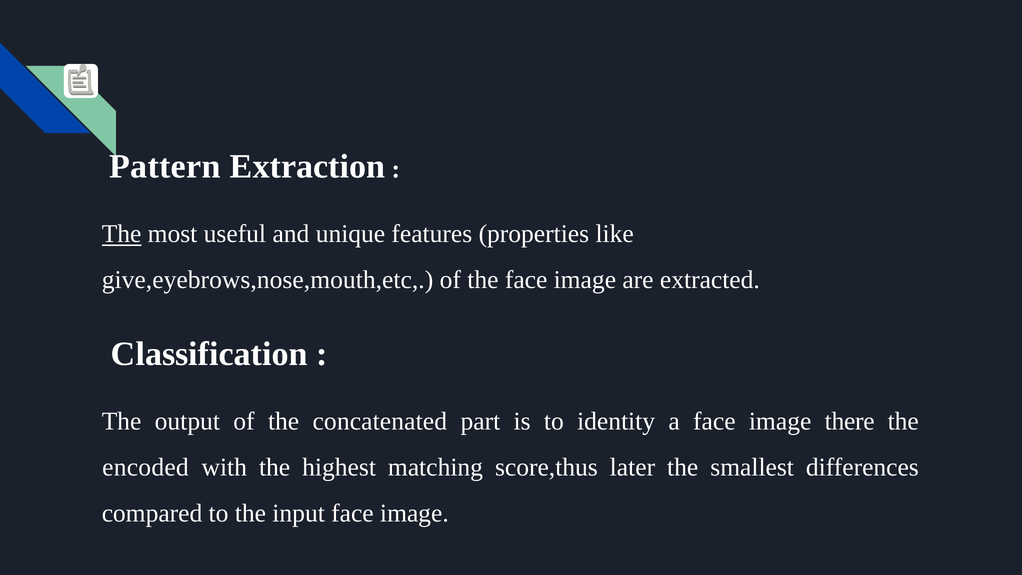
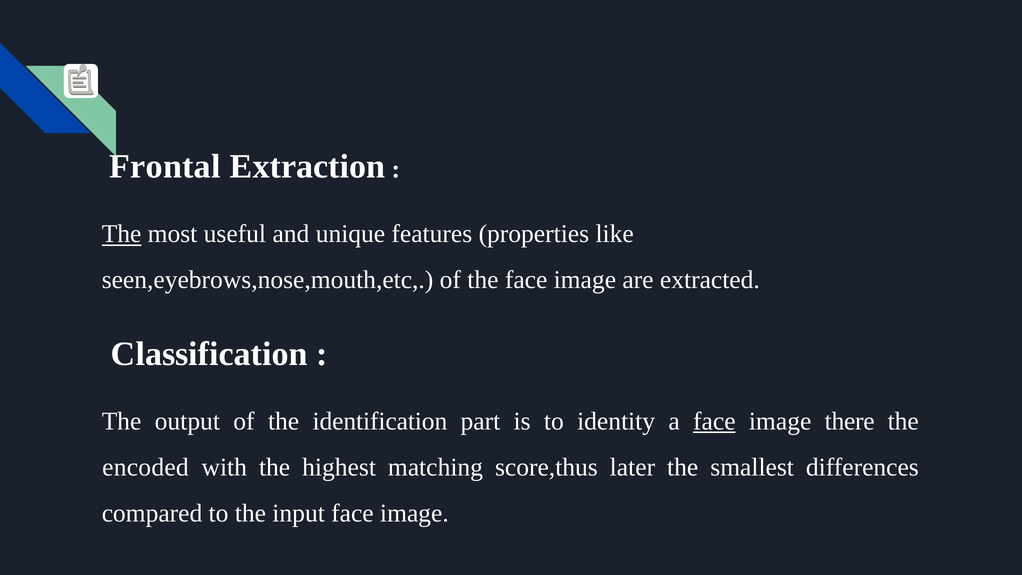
Pattern: Pattern -> Frontal
give,eyebrows,nose,mouth,etc: give,eyebrows,nose,mouth,etc -> seen,eyebrows,nose,mouth,etc
concatenated: concatenated -> identification
face at (714, 421) underline: none -> present
